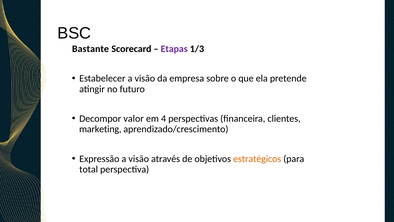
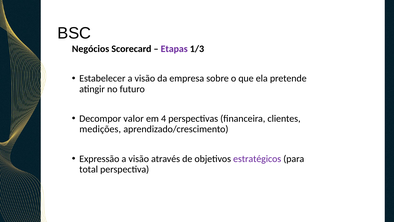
Bastante: Bastante -> Negócios
marketing: marketing -> medições
estratégicos colour: orange -> purple
